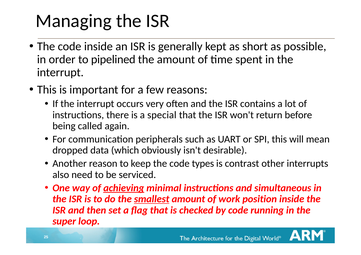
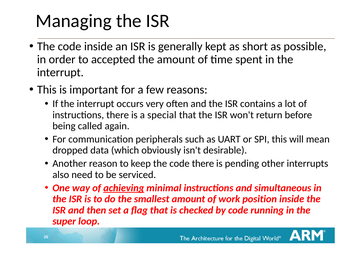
pipelined: pipelined -> accepted
code types: types -> there
contrast: contrast -> pending
smallest underline: present -> none
